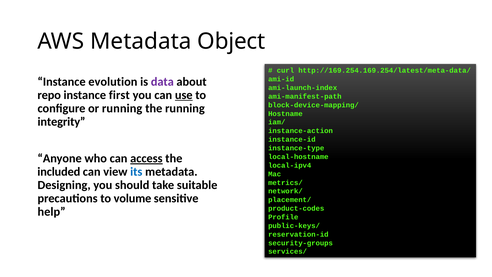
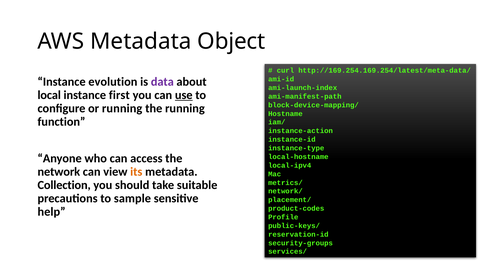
repo: repo -> local
integrity: integrity -> function
access underline: present -> none
included: included -> network
its colour: blue -> orange
Designing: Designing -> Collection
volume: volume -> sample
